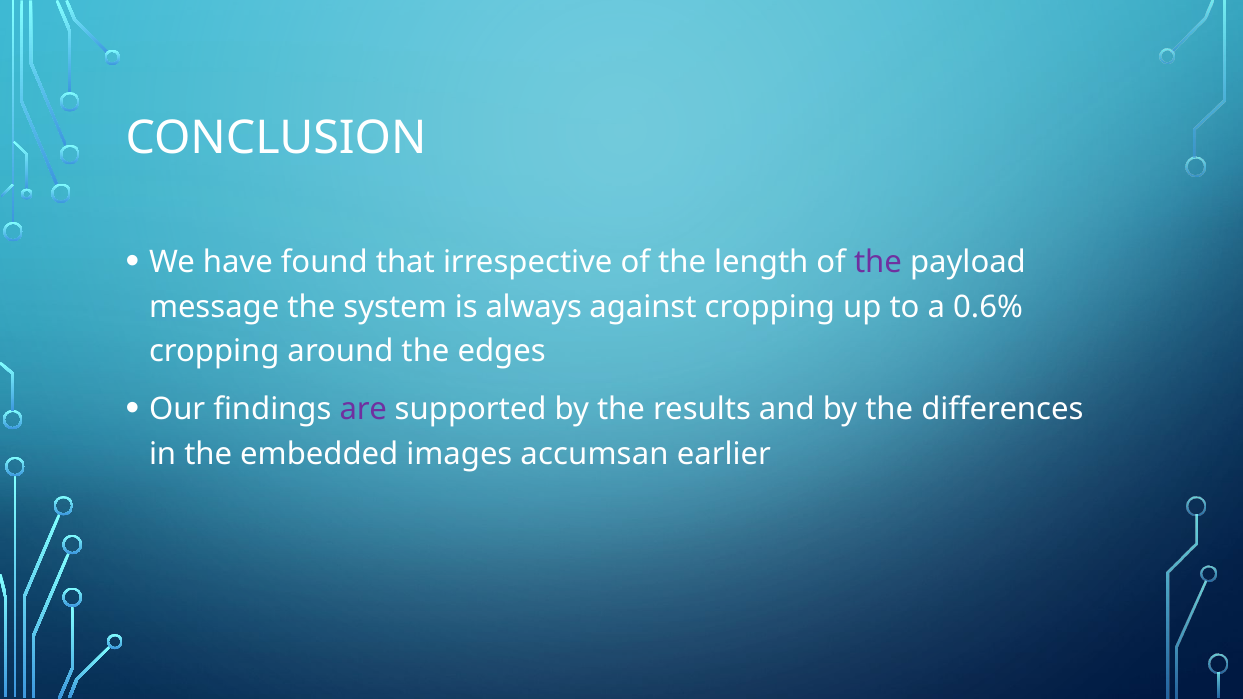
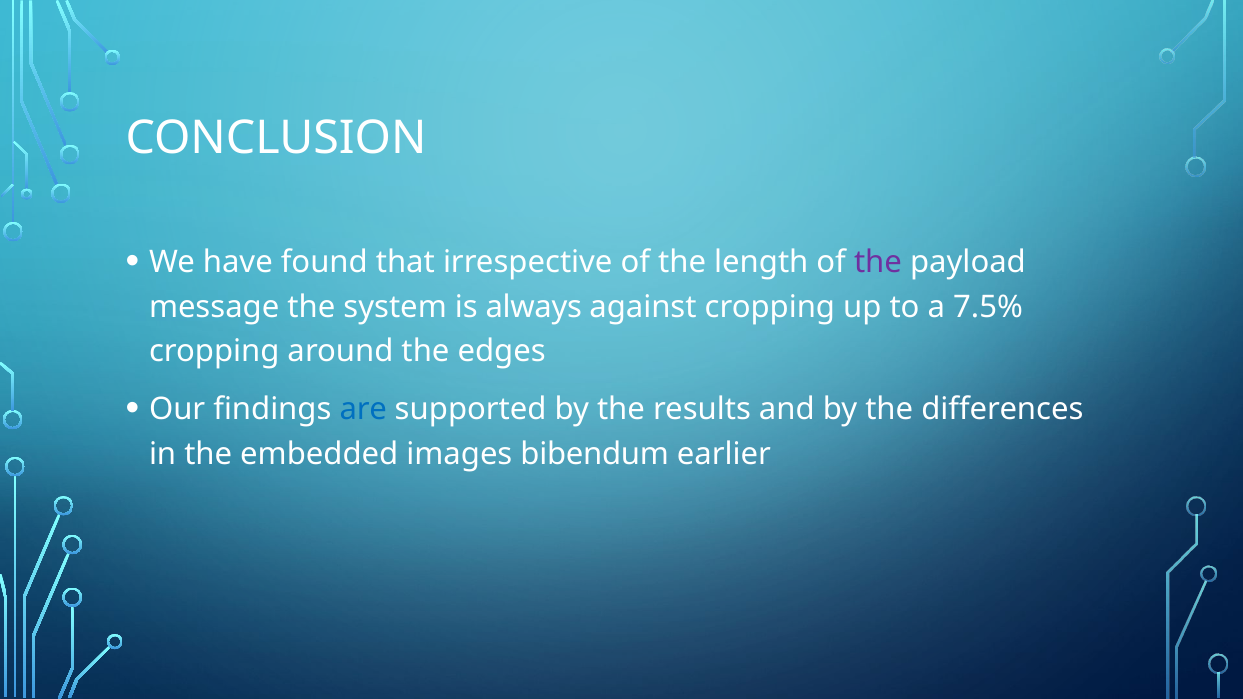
0.6%: 0.6% -> 7.5%
are colour: purple -> blue
accumsan: accumsan -> bibendum
